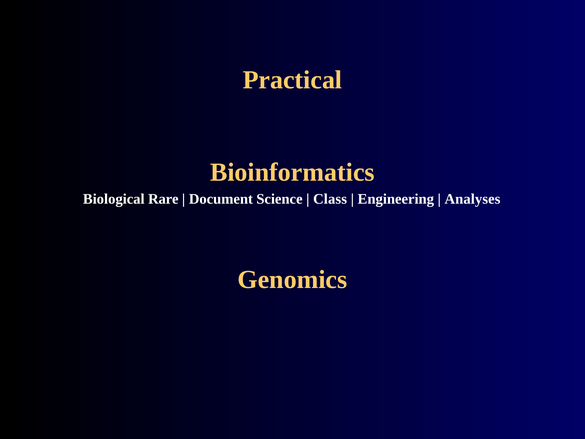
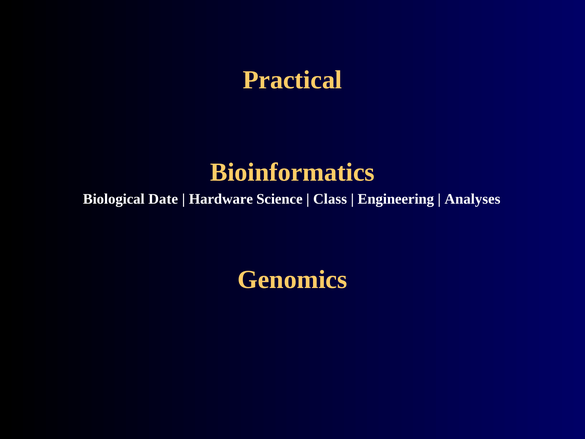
Rare: Rare -> Date
Document: Document -> Hardware
